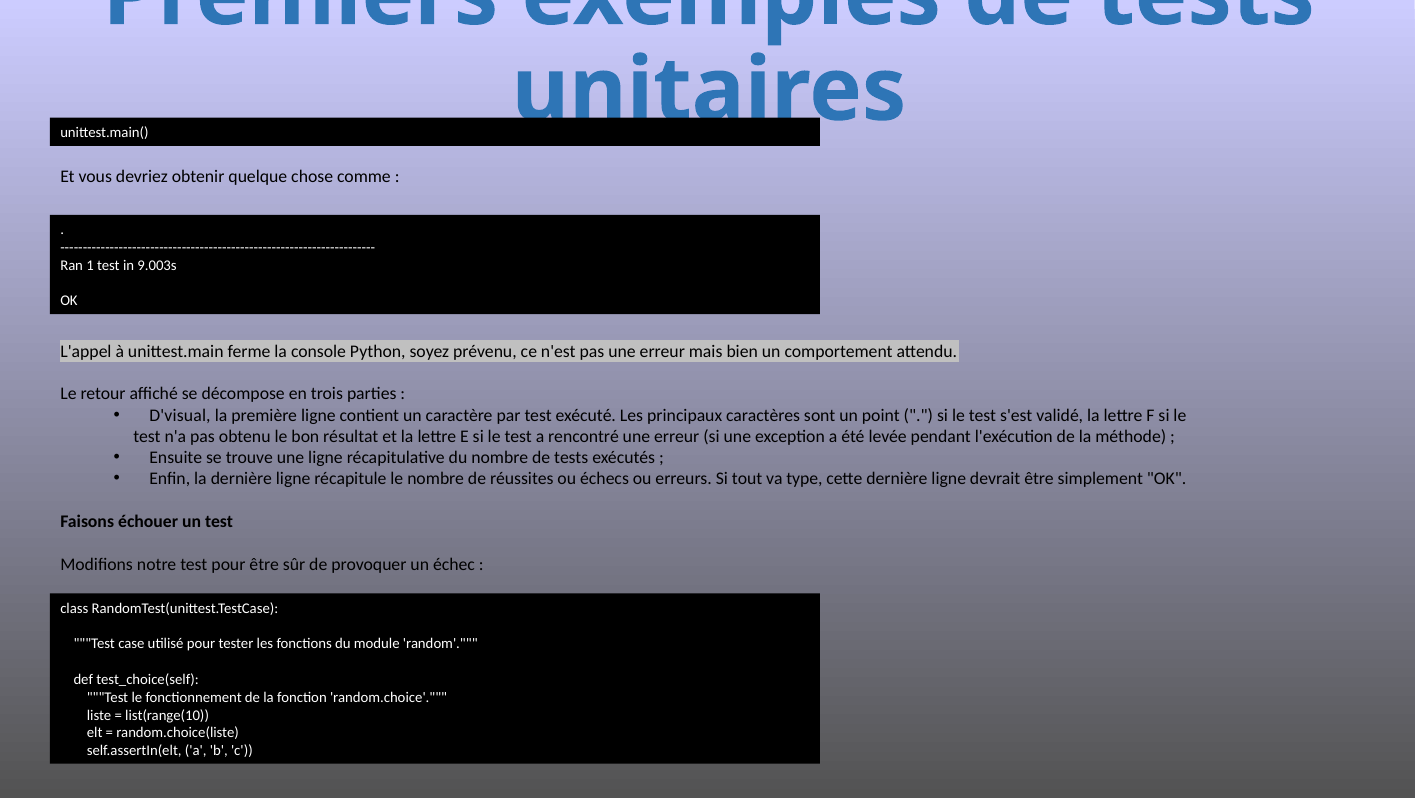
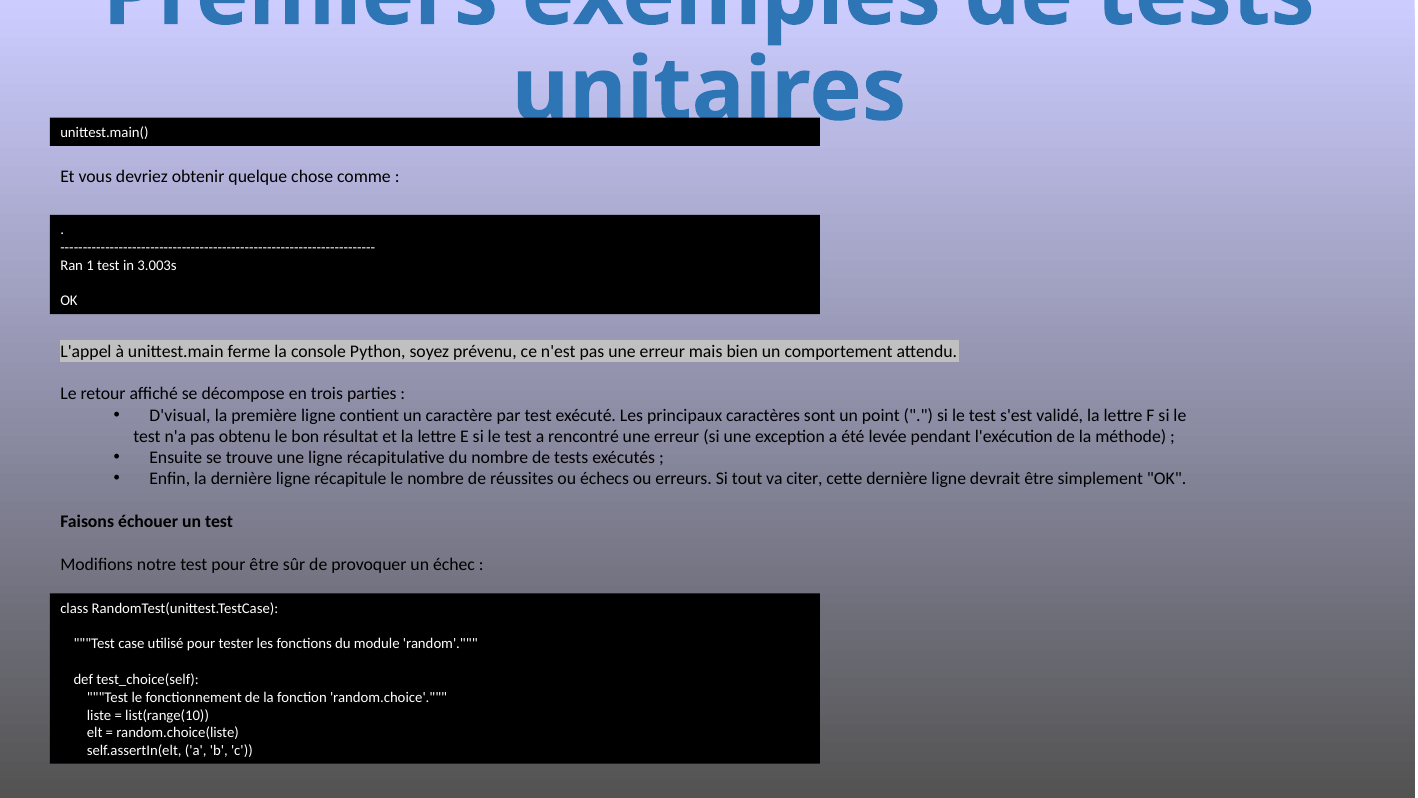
9.003s: 9.003s -> 3.003s
type: type -> citer
